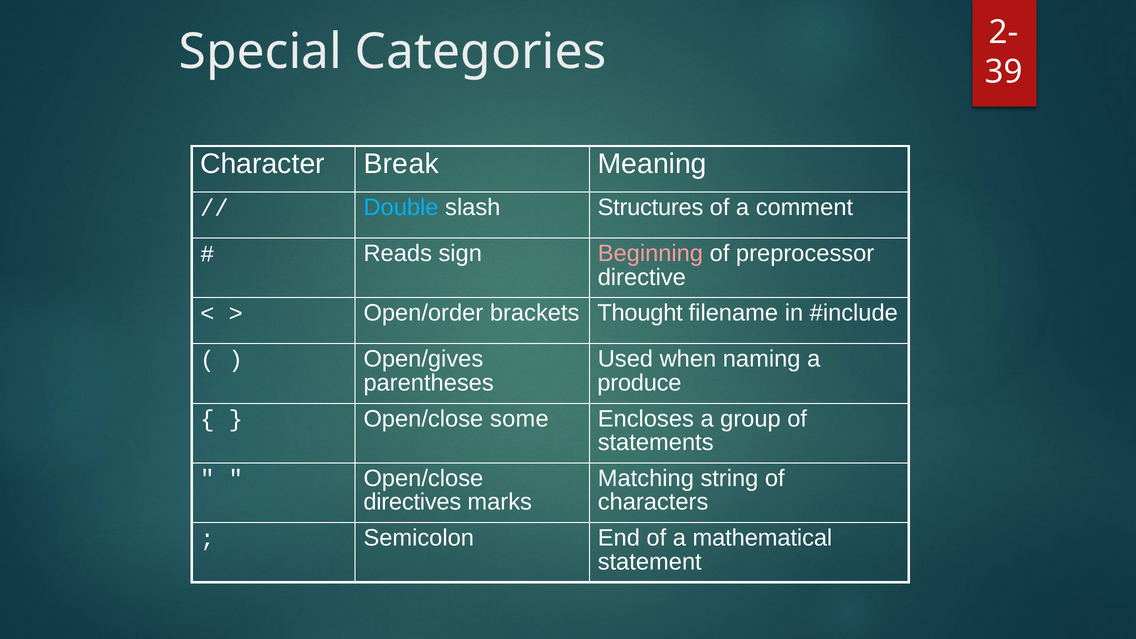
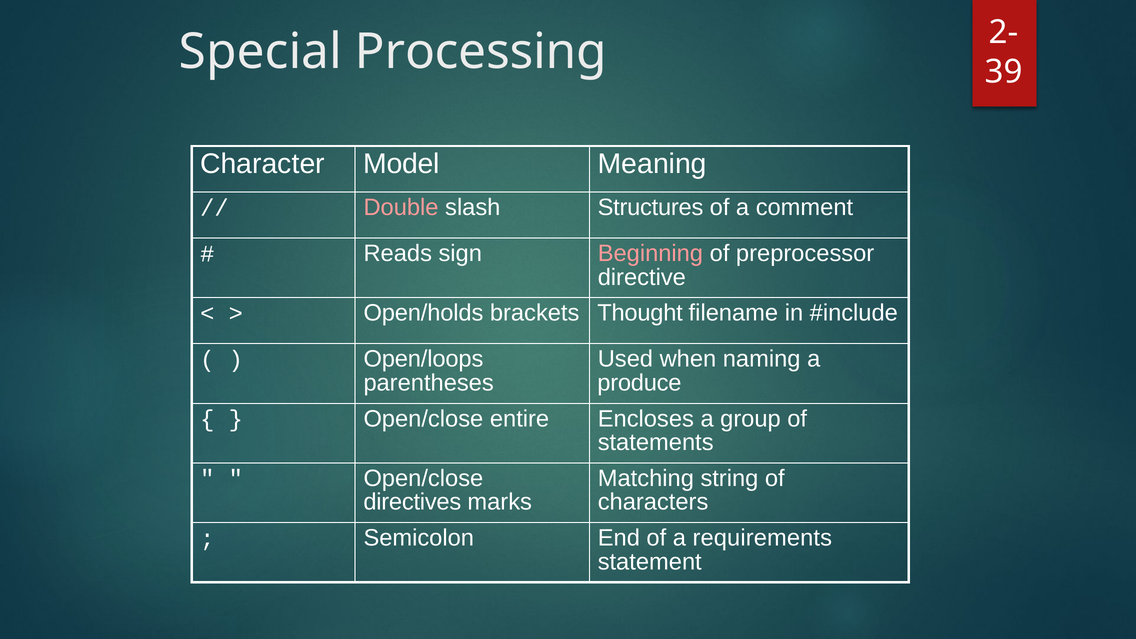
Categories: Categories -> Processing
Break: Break -> Model
Double colour: light blue -> pink
Open/order: Open/order -> Open/holds
Open/gives: Open/gives -> Open/loops
some: some -> entire
mathematical: mathematical -> requirements
